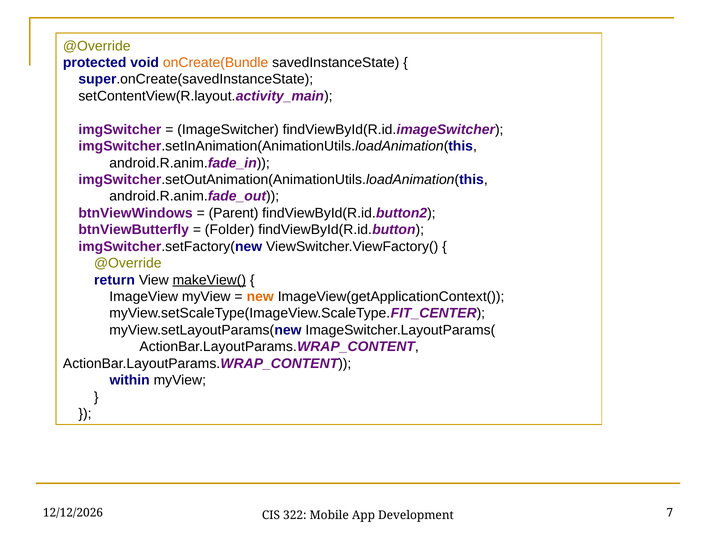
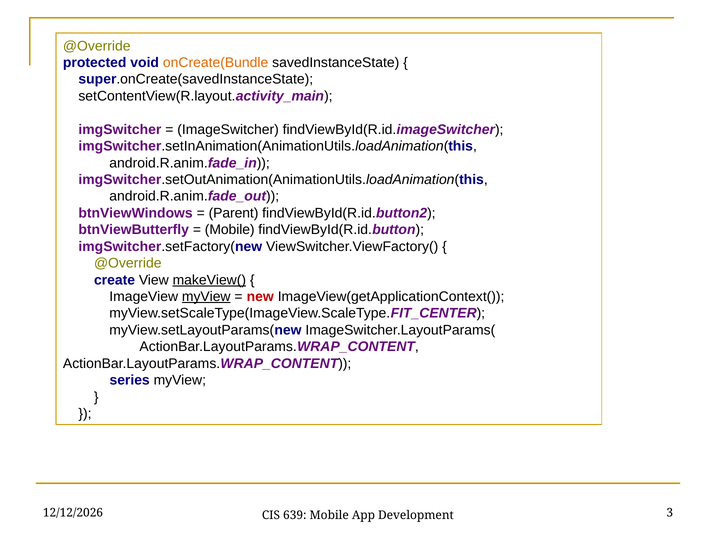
Folder at (230, 230): Folder -> Mobile
return: return -> create
myView at (206, 297) underline: none -> present
new colour: orange -> red
within: within -> series
322: 322 -> 639
7: 7 -> 3
